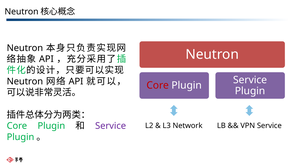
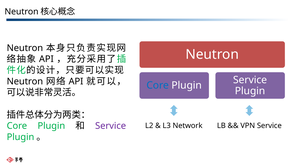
Core at (158, 85) colour: red -> blue
